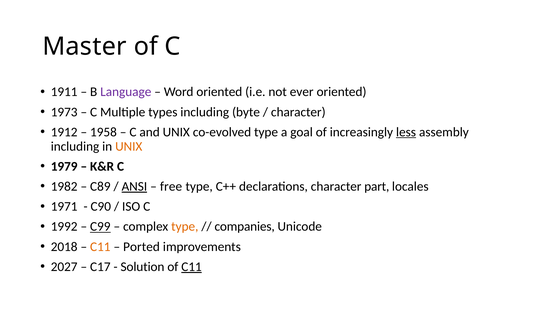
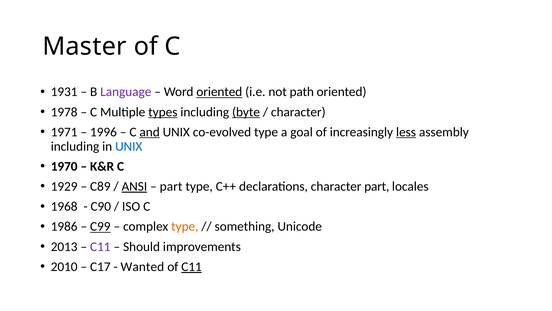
1911: 1911 -> 1931
oriented at (219, 92) underline: none -> present
ever: ever -> path
1973: 1973 -> 1978
types underline: none -> present
byte underline: none -> present
1912: 1912 -> 1971
1958: 1958 -> 1996
and underline: none -> present
UNIX at (129, 146) colour: orange -> blue
1979: 1979 -> 1970
1982: 1982 -> 1929
free at (171, 186): free -> part
1971: 1971 -> 1968
1992: 1992 -> 1986
companies: companies -> something
2018: 2018 -> 2013
C11 at (100, 246) colour: orange -> purple
Ported: Ported -> Should
2027: 2027 -> 2010
Solution: Solution -> Wanted
